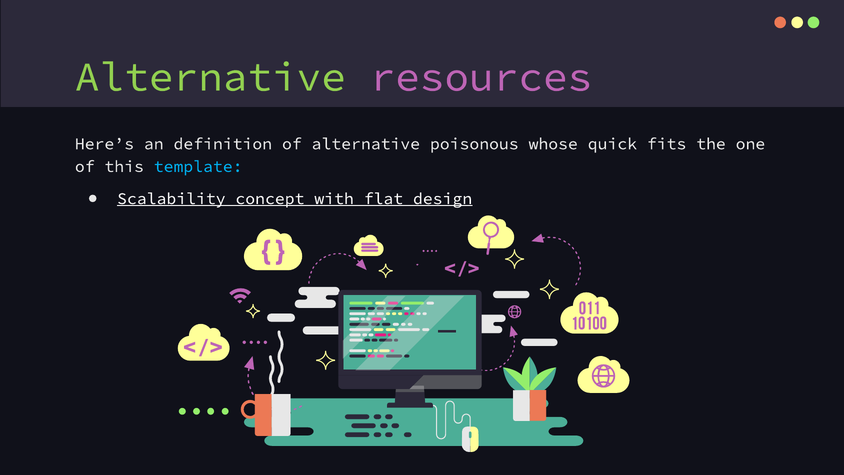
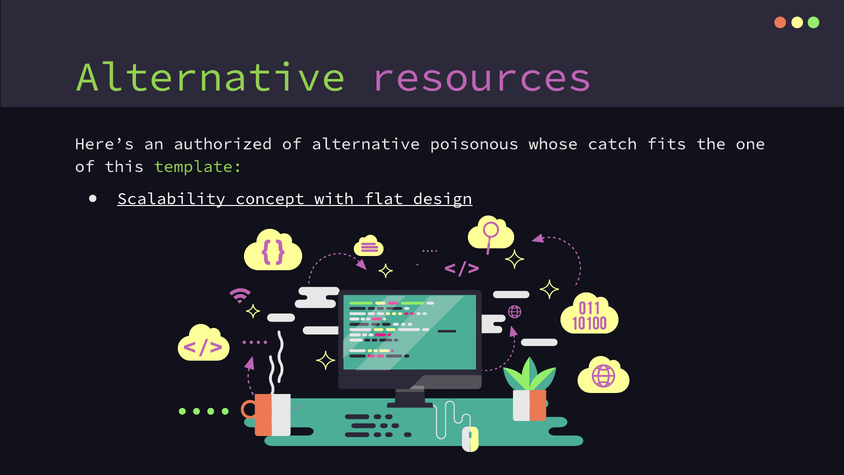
definition: definition -> authorized
quick: quick -> catch
template colour: light blue -> light green
